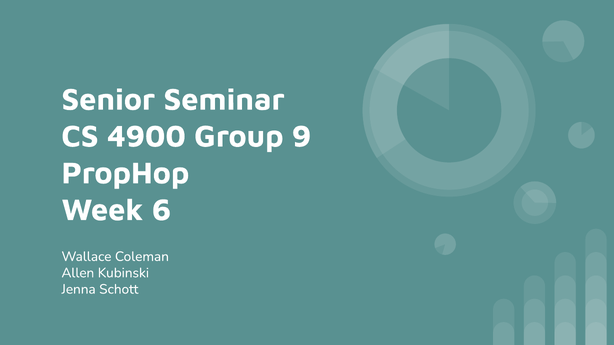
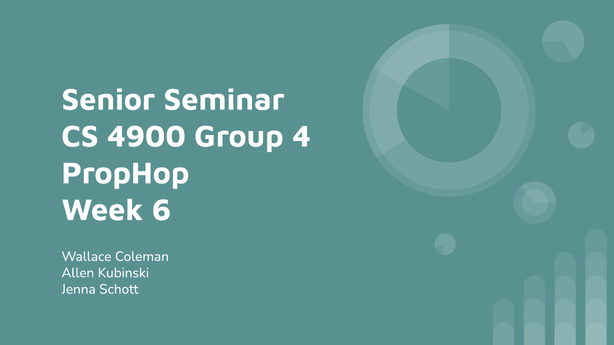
9: 9 -> 4
